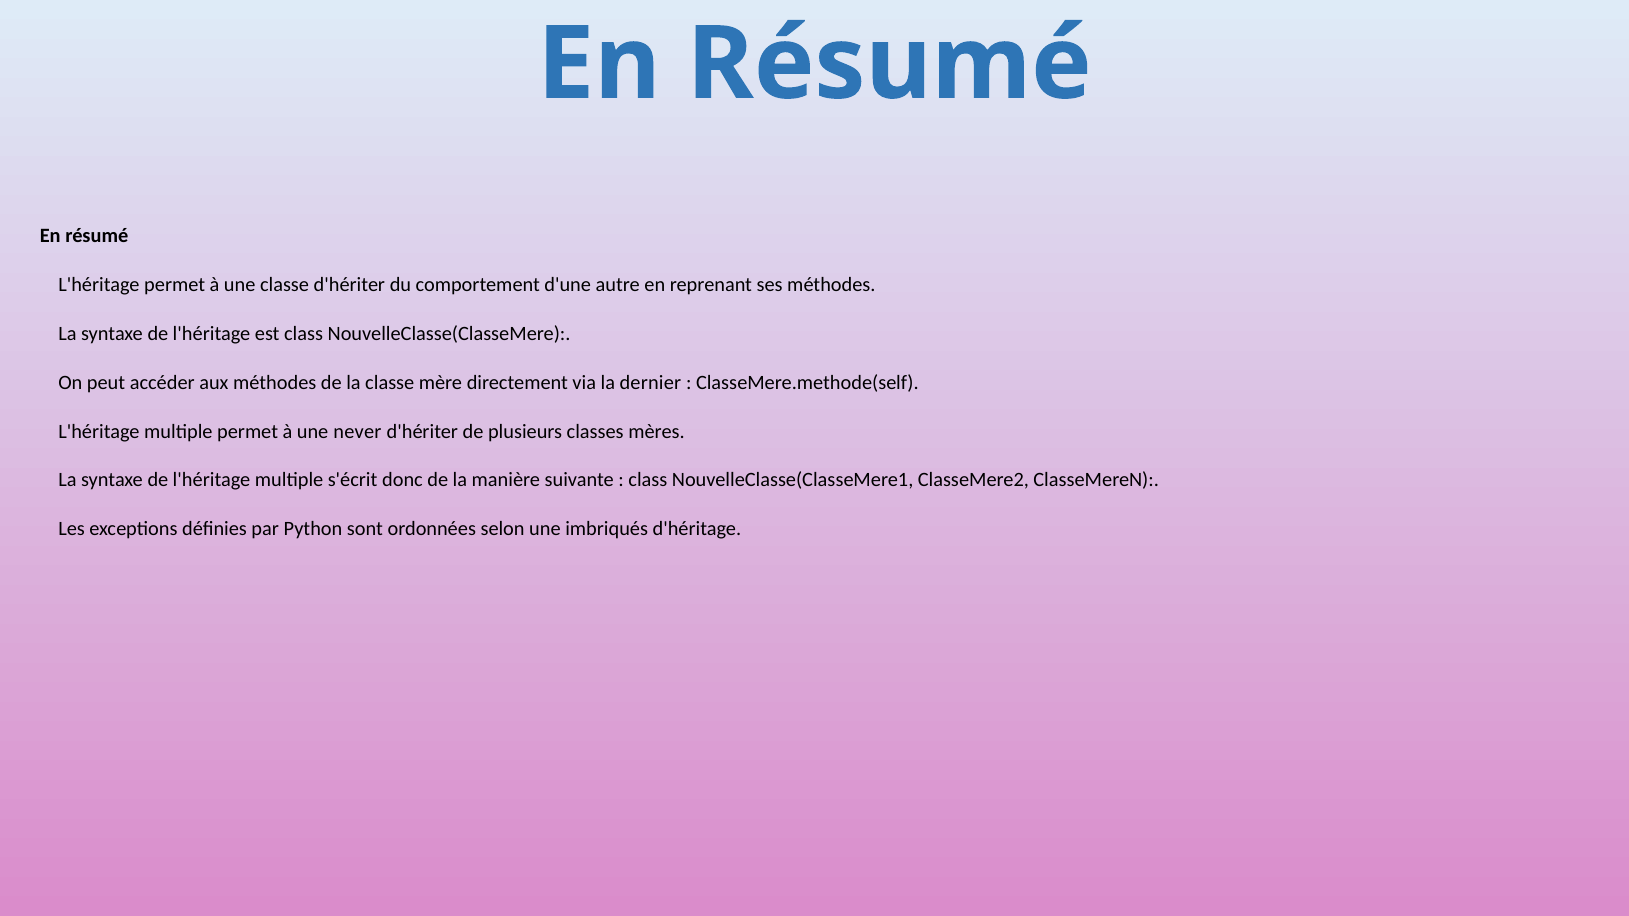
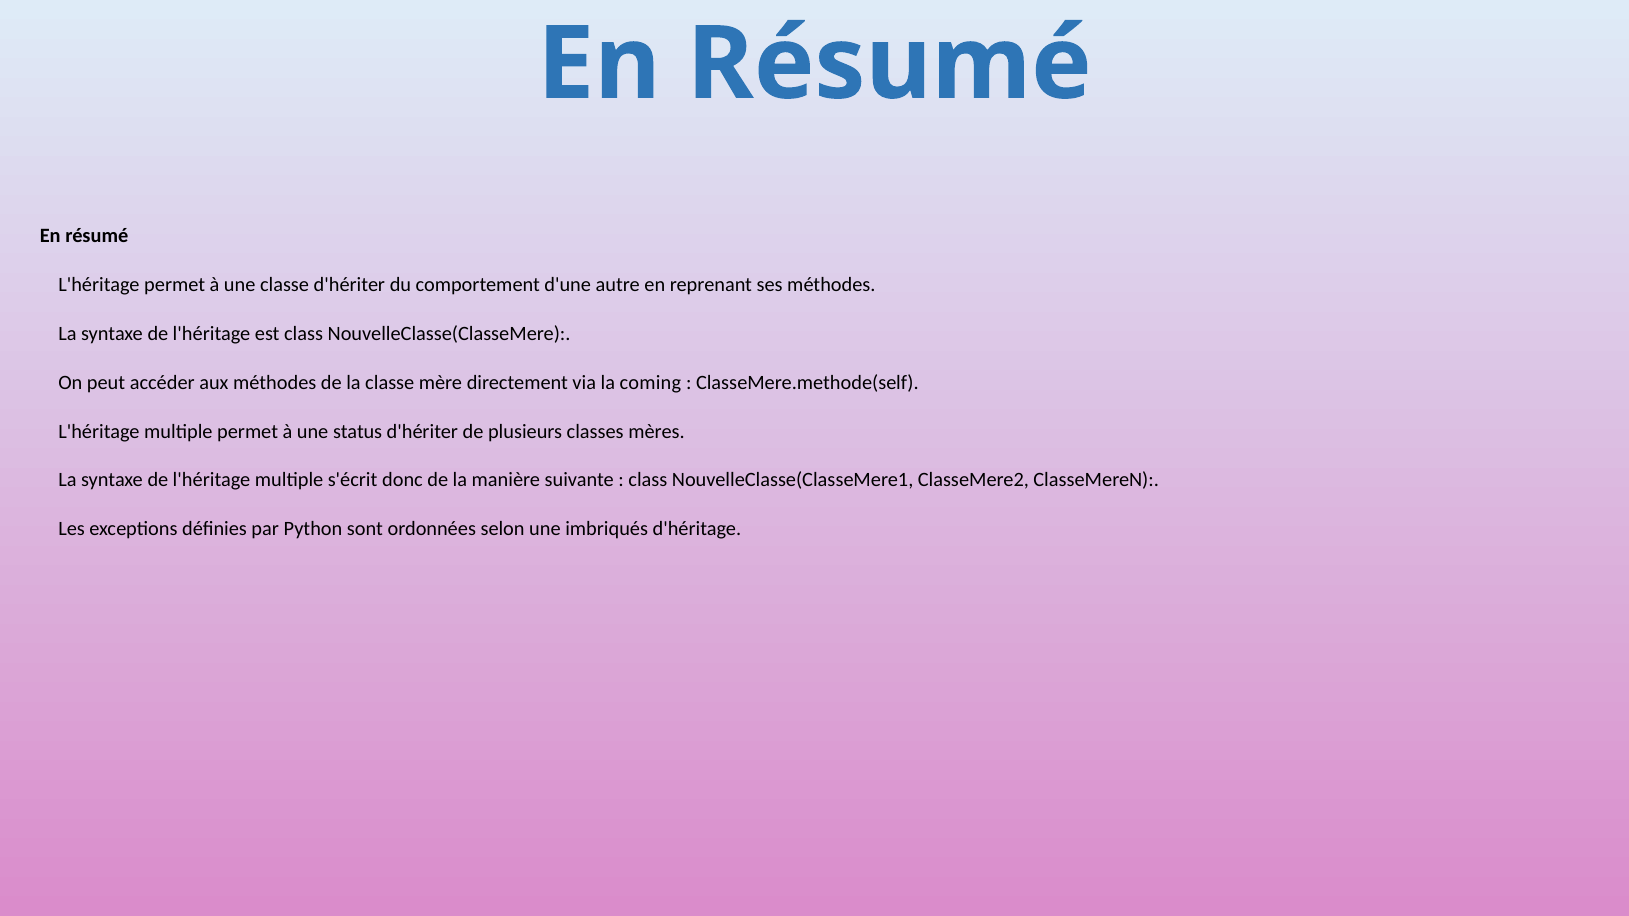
dernier: dernier -> coming
never: never -> status
